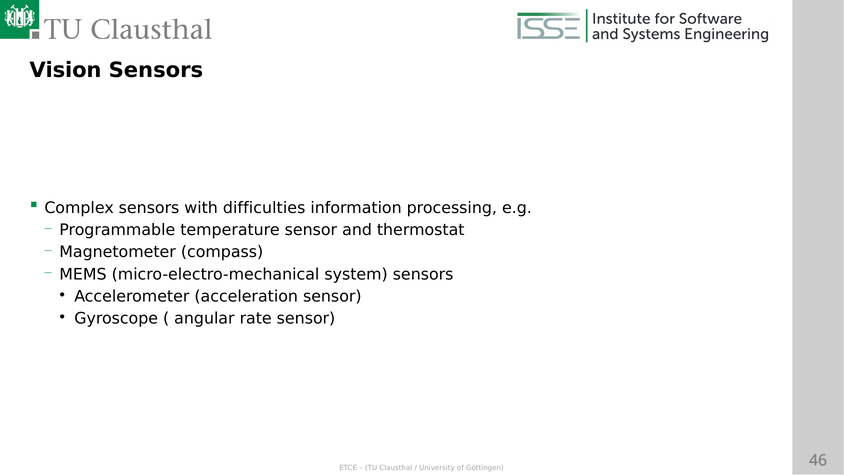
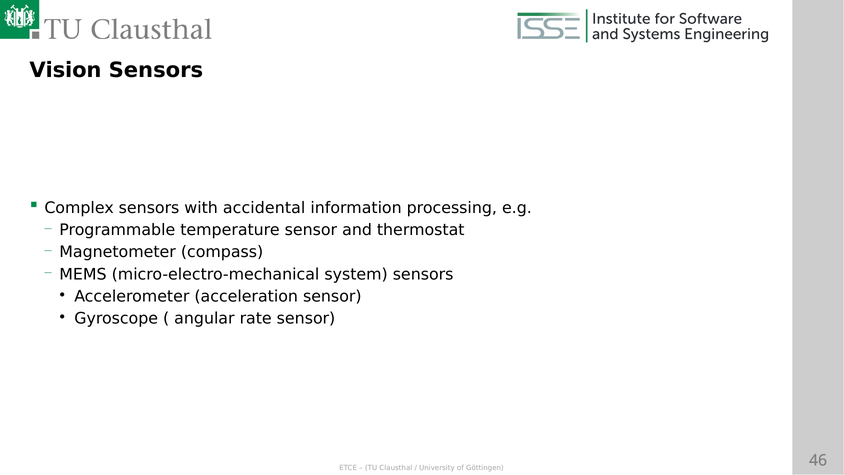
difficulties: difficulties -> accidental
